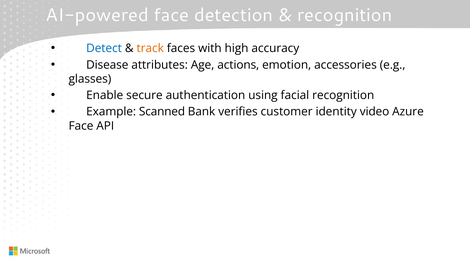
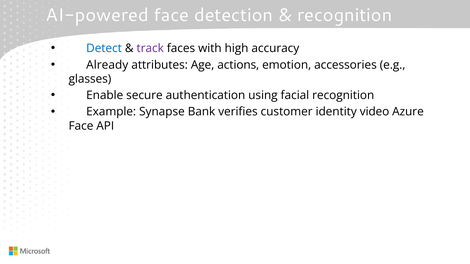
track colour: orange -> purple
Disease: Disease -> Already
Scanned: Scanned -> Synapse
